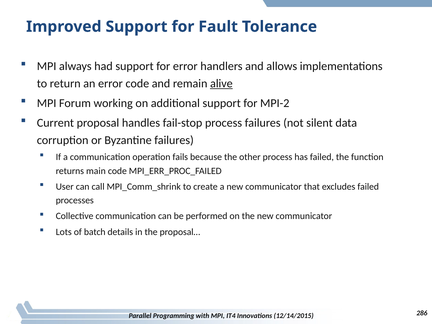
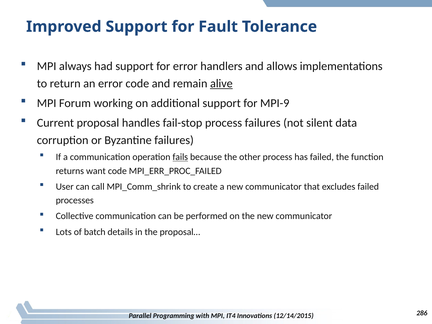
MPI-2: MPI-2 -> MPI-9
fails underline: none -> present
main: main -> want
